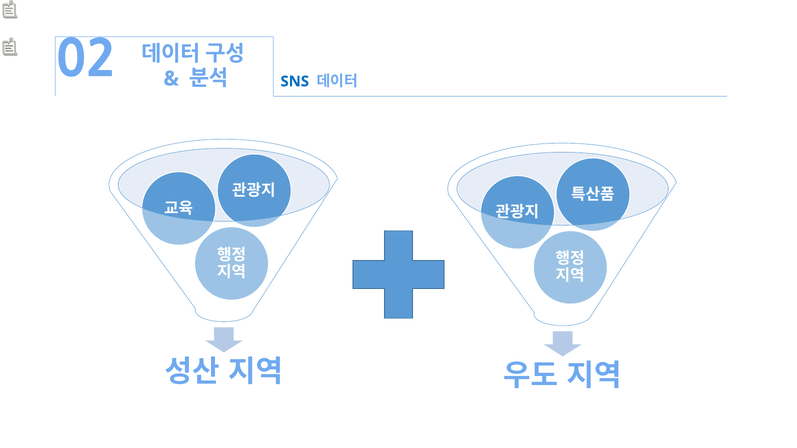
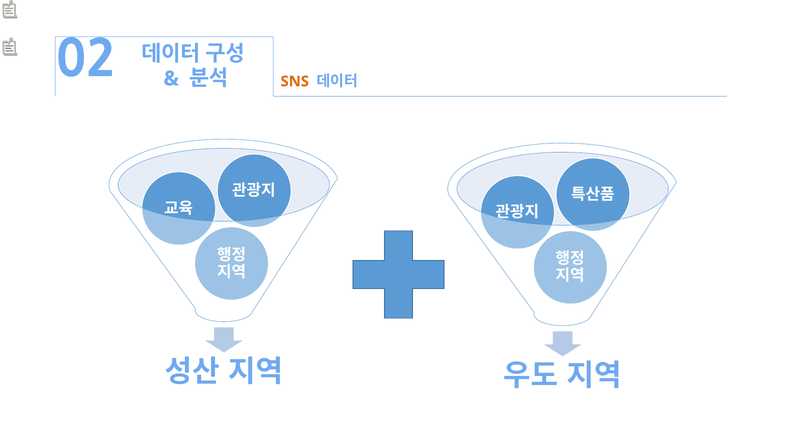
SNS colour: blue -> orange
